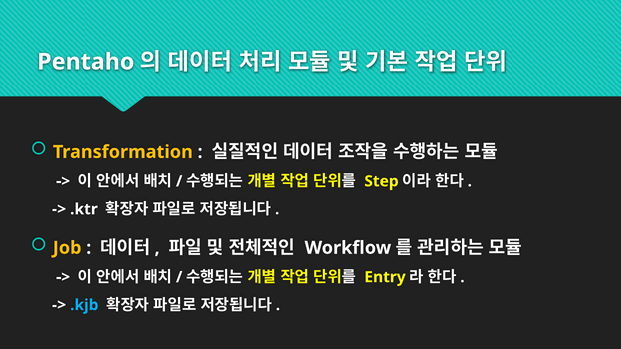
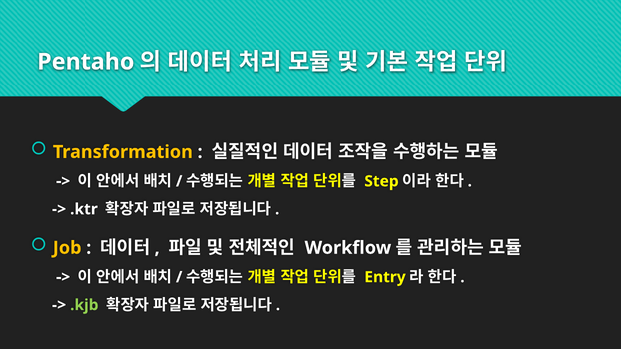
.kjb colour: light blue -> light green
